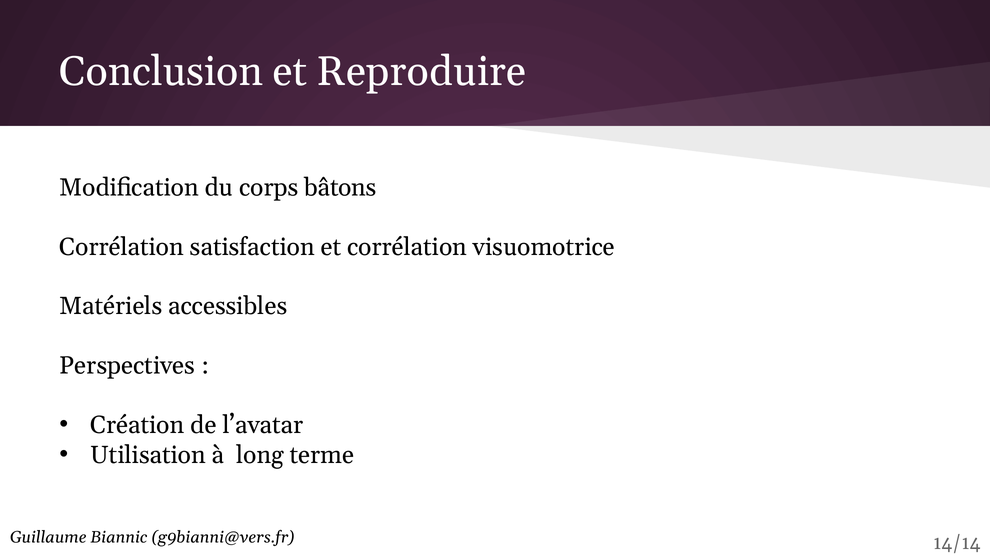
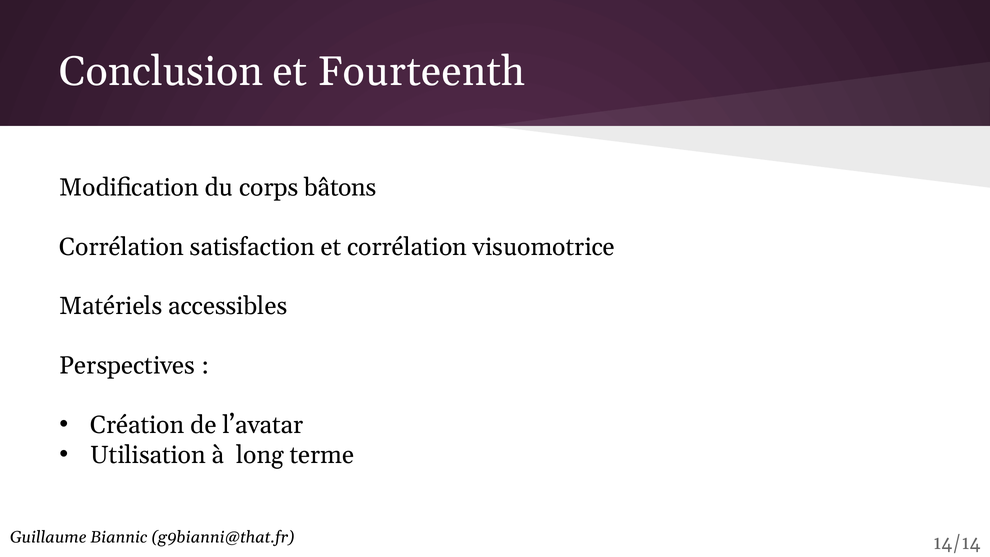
Reproduire: Reproduire -> Fourteenth
g9bianni@vers.fr: g9bianni@vers.fr -> g9bianni@that.fr
